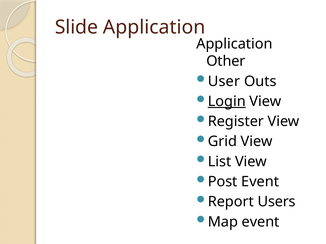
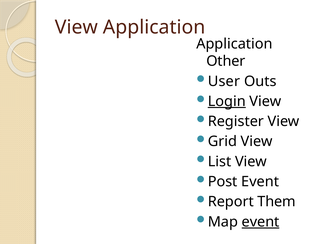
Slide at (76, 27): Slide -> View
Users: Users -> Them
event at (261, 222) underline: none -> present
